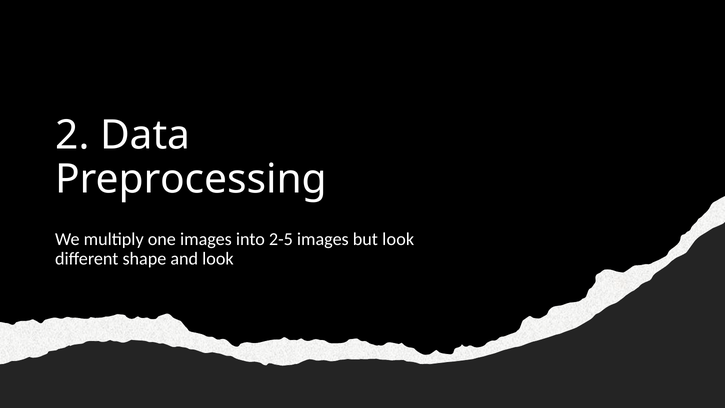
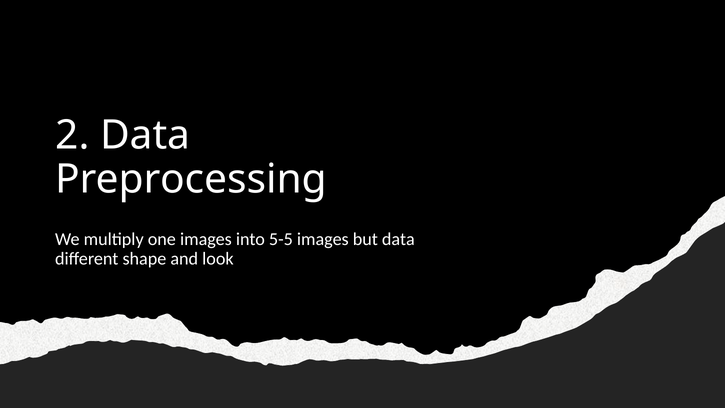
2-5: 2-5 -> 5-5
but look: look -> data
